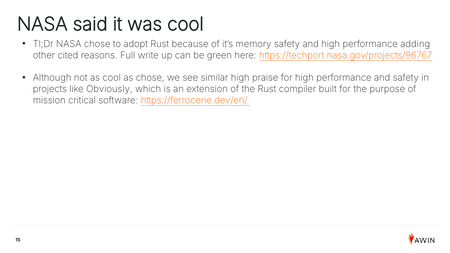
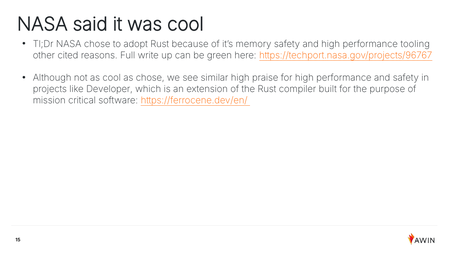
adding: adding -> tooling
Obviously: Obviously -> Developer
